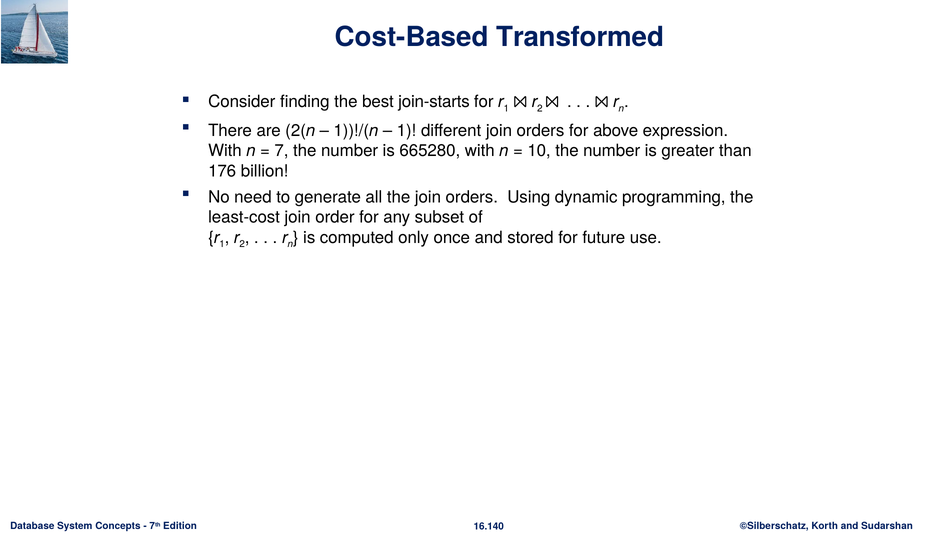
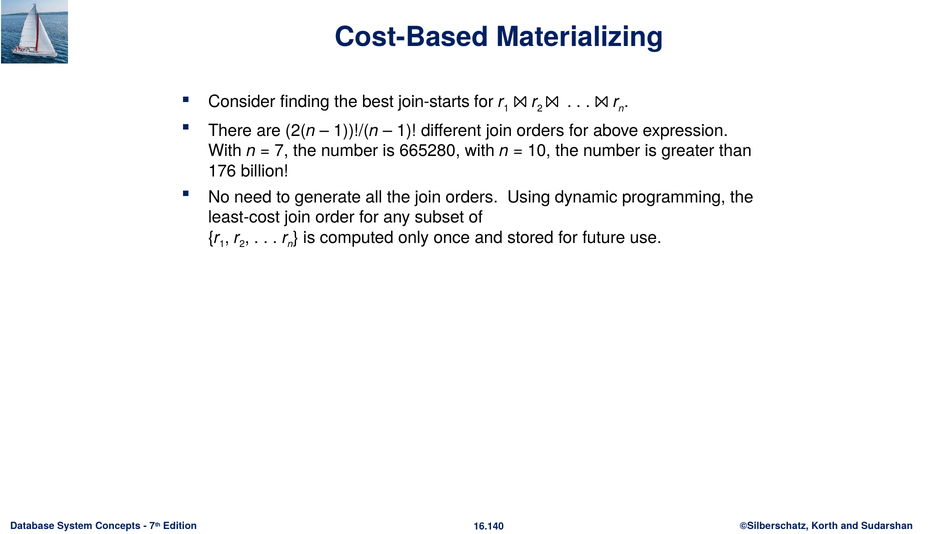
Transformed: Transformed -> Materializing
